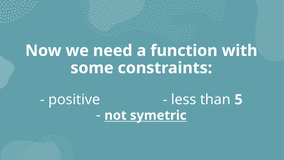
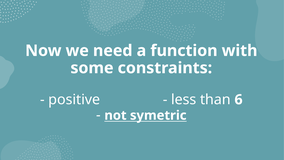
5: 5 -> 6
